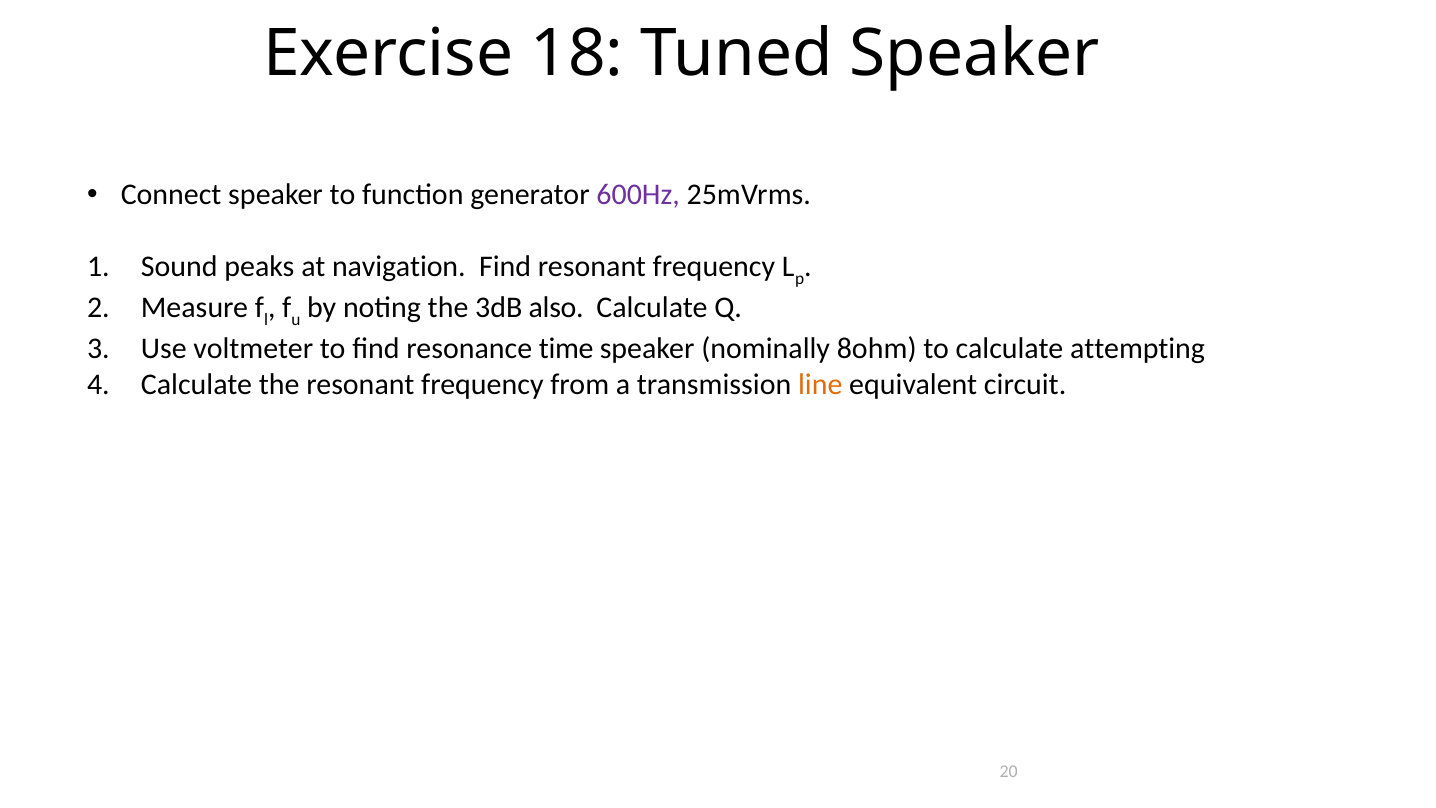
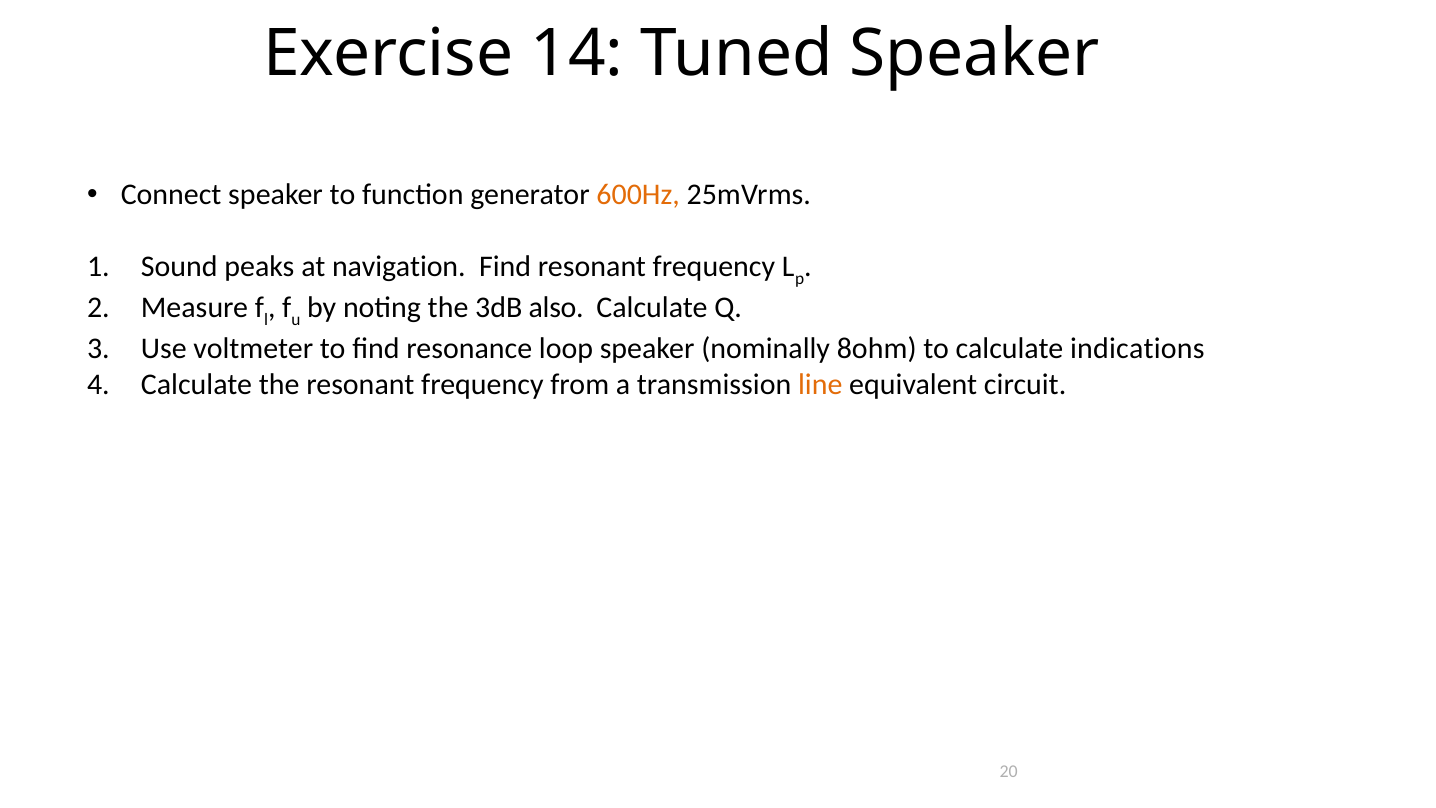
18: 18 -> 14
600Hz colour: purple -> orange
time: time -> loop
attempting: attempting -> indications
